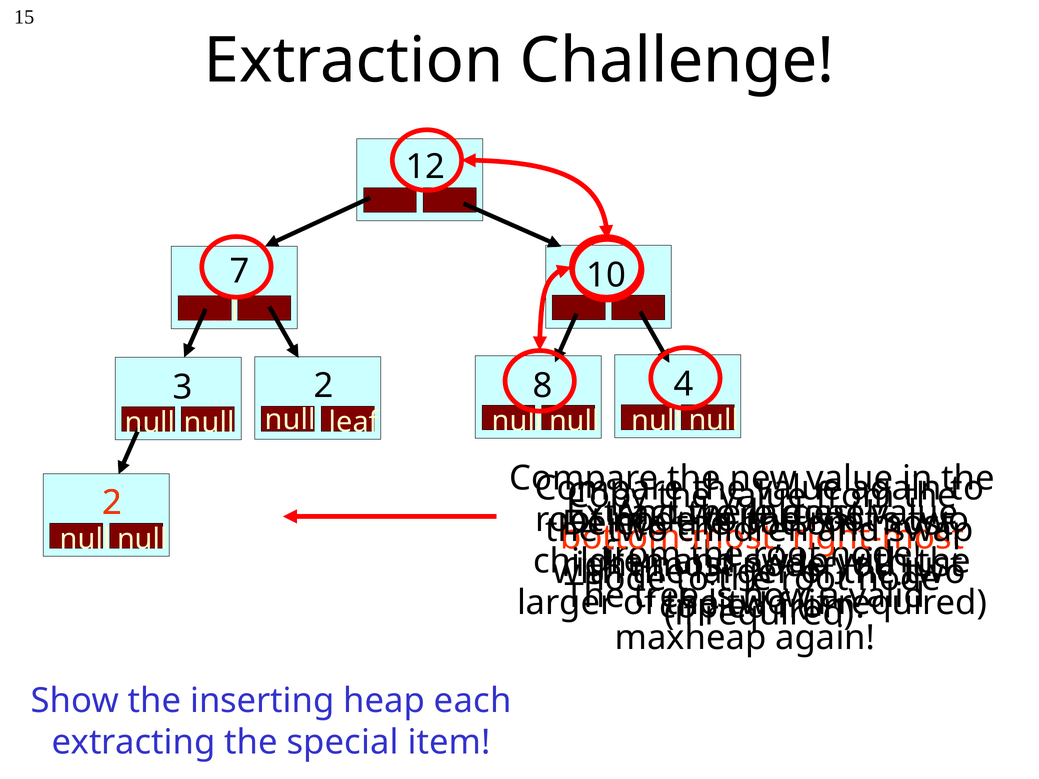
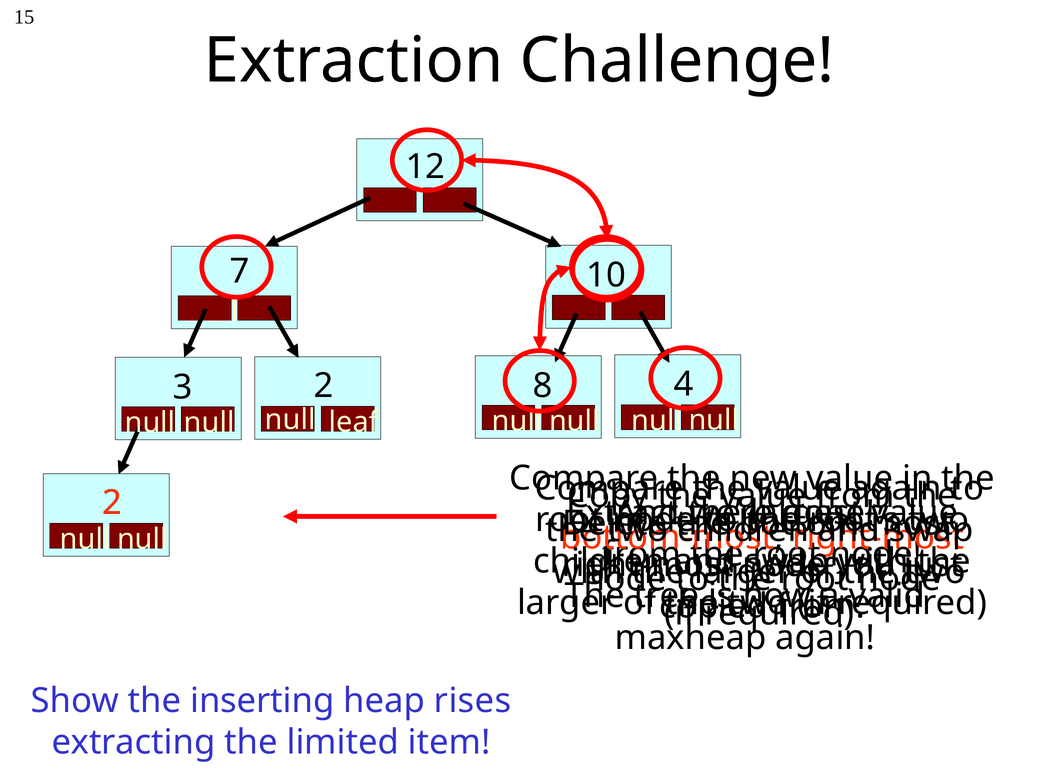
each: each -> rises
special: special -> limited
